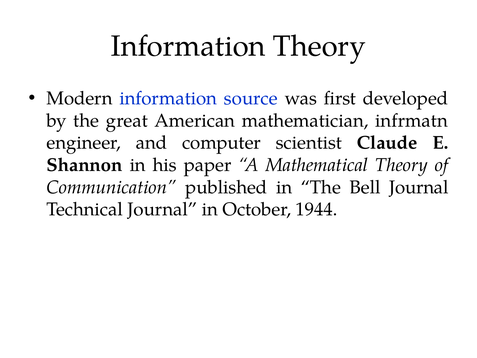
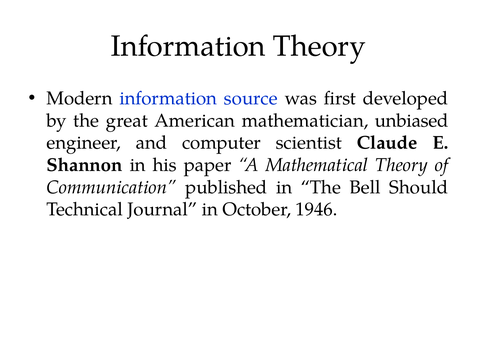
infrmatn: infrmatn -> unbiased
Bell Journal: Journal -> Should
1944: 1944 -> 1946
